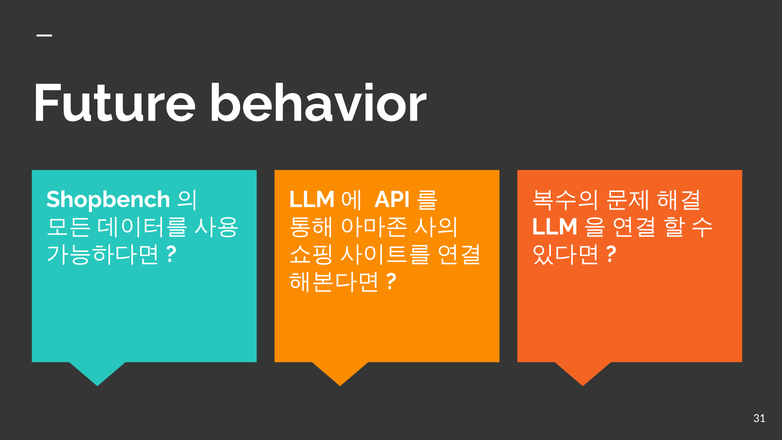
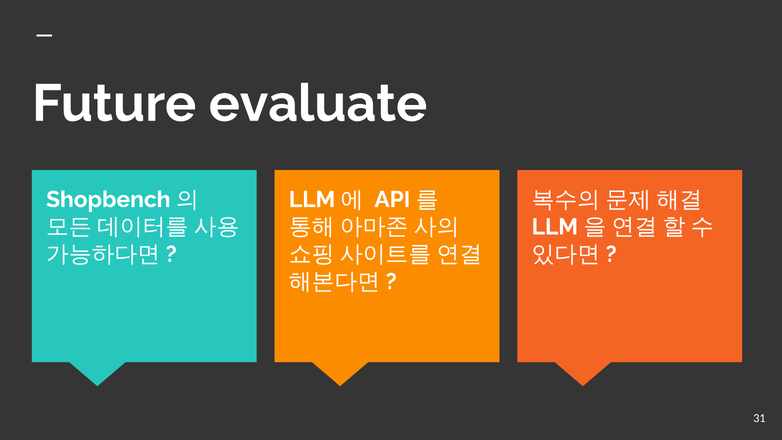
behavior: behavior -> evaluate
